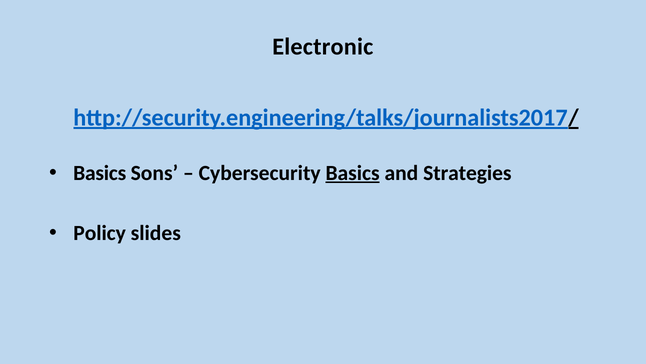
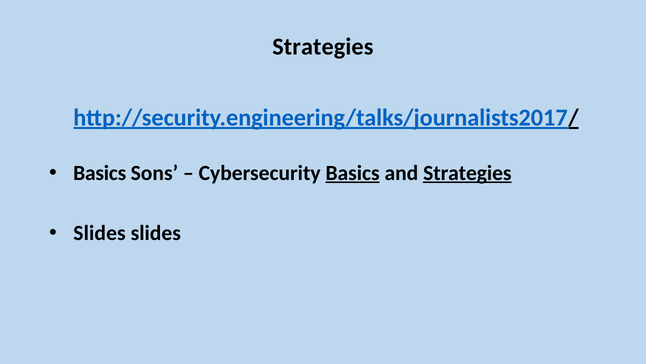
Electronic at (323, 47): Electronic -> Strategies
Strategies at (467, 173) underline: none -> present
Policy at (100, 233): Policy -> Slides
